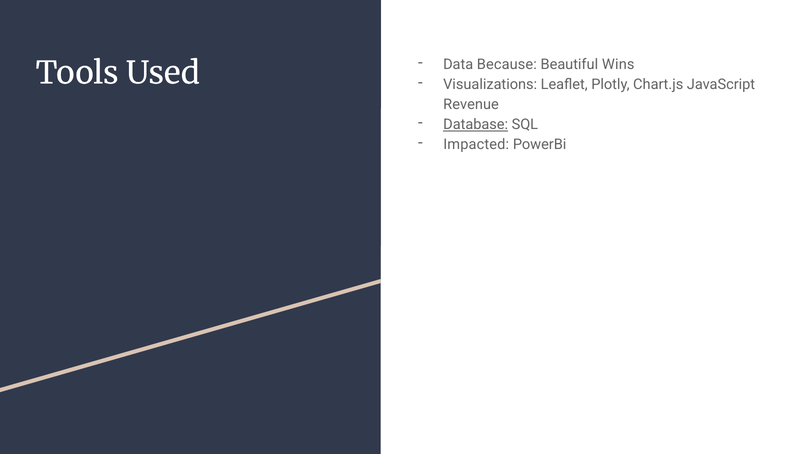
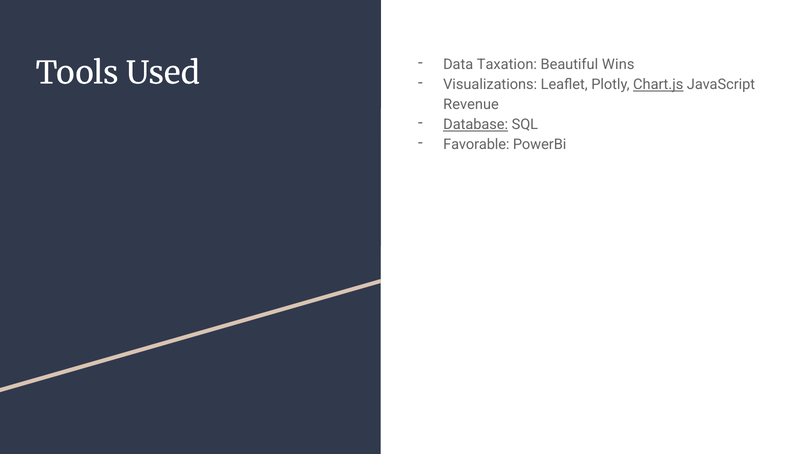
Because: Because -> Taxation
Chart.js underline: none -> present
Impacted: Impacted -> Favorable
